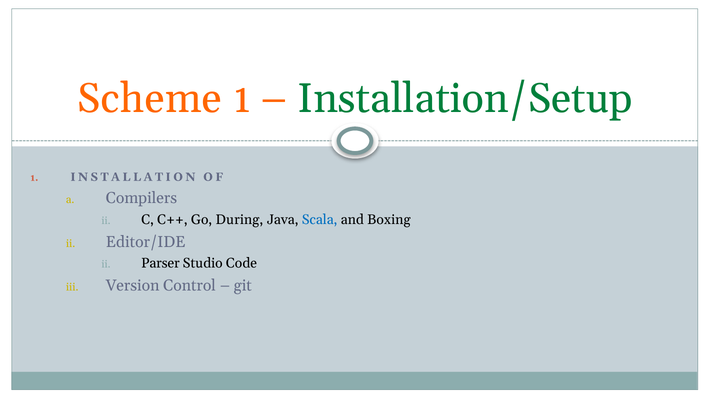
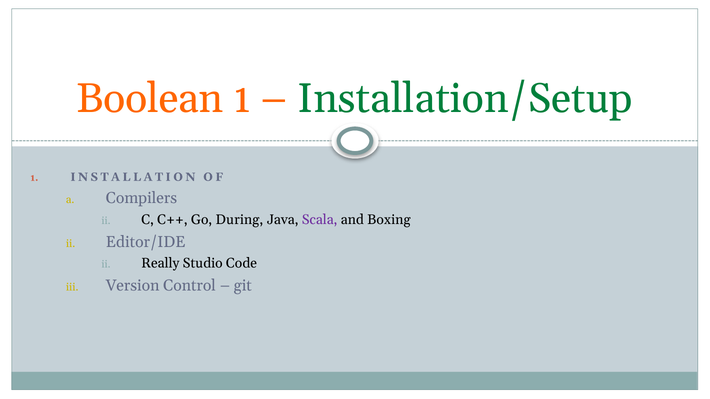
Scheme: Scheme -> Boolean
Scala colour: blue -> purple
Parser: Parser -> Really
